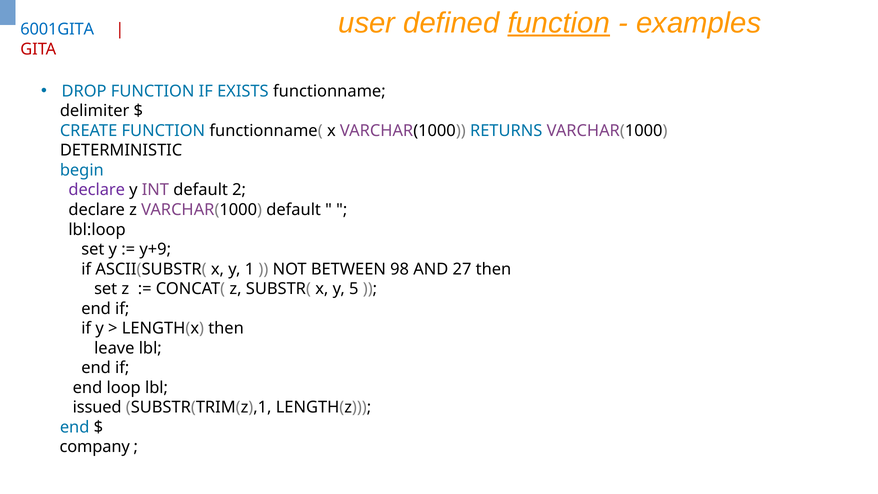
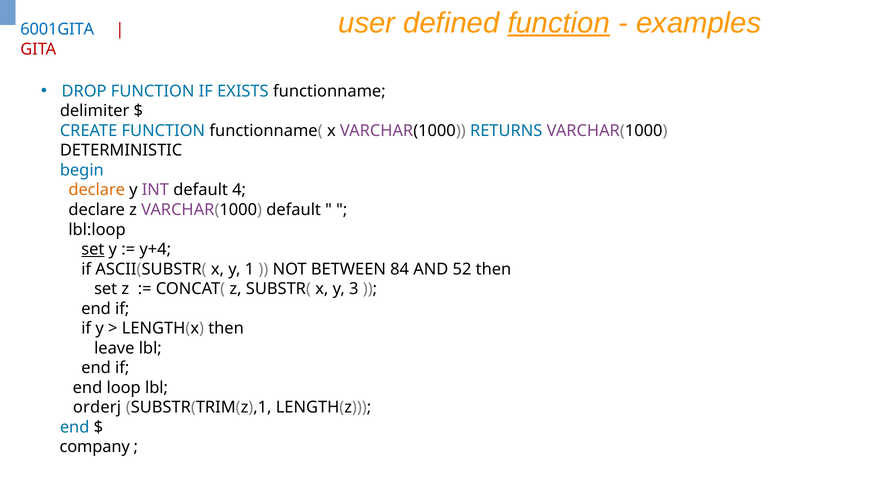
declare at (97, 190) colour: purple -> orange
2: 2 -> 4
set at (93, 249) underline: none -> present
y+9: y+9 -> y+4
98: 98 -> 84
27: 27 -> 52
5: 5 -> 3
issued: issued -> orderj
